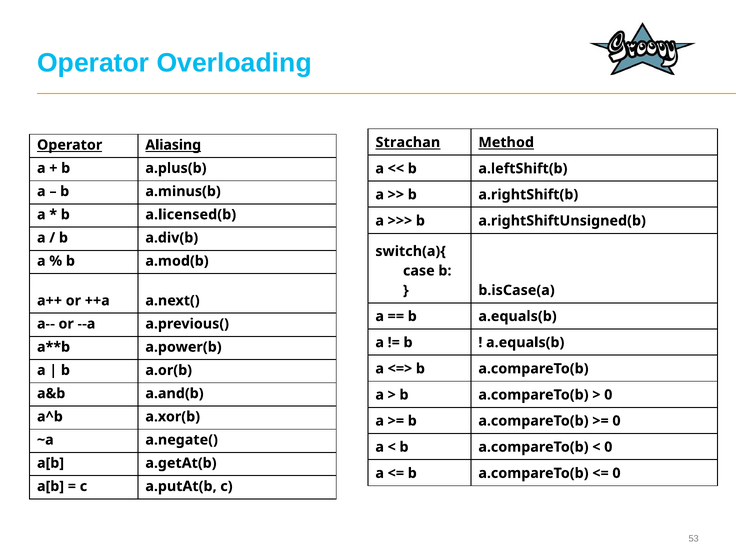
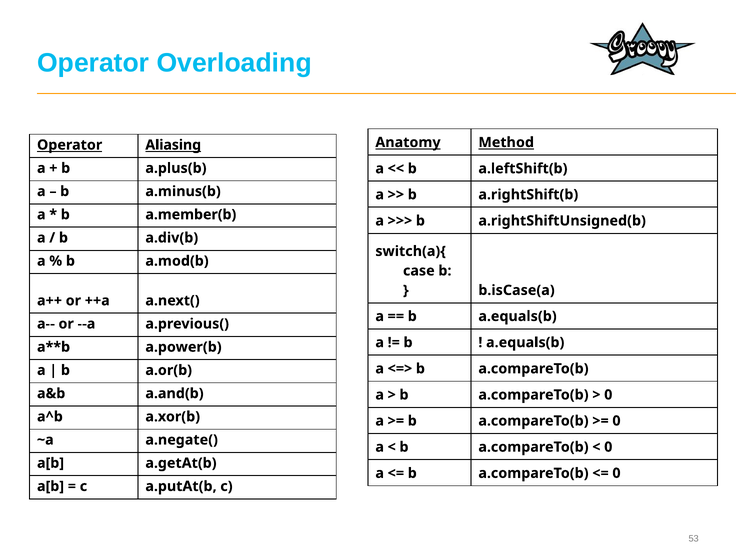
Strachan: Strachan -> Anatomy
a.licensed(b: a.licensed(b -> a.member(b
